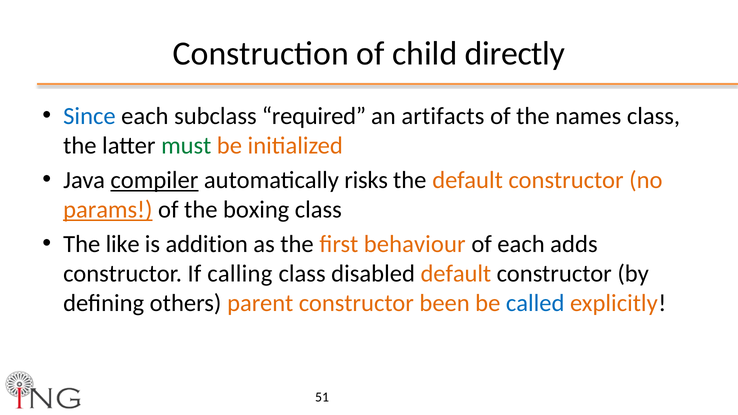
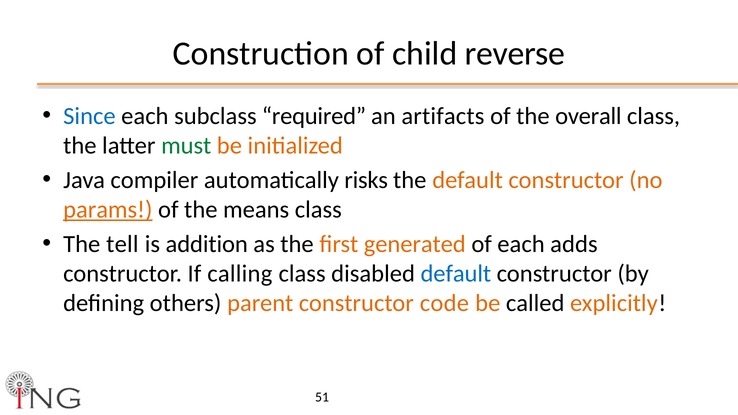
directly: directly -> reverse
names: names -> overall
compiler underline: present -> none
boxing: boxing -> means
like: like -> tell
behaviour: behaviour -> generated
default at (456, 274) colour: orange -> blue
been: been -> code
called colour: blue -> black
